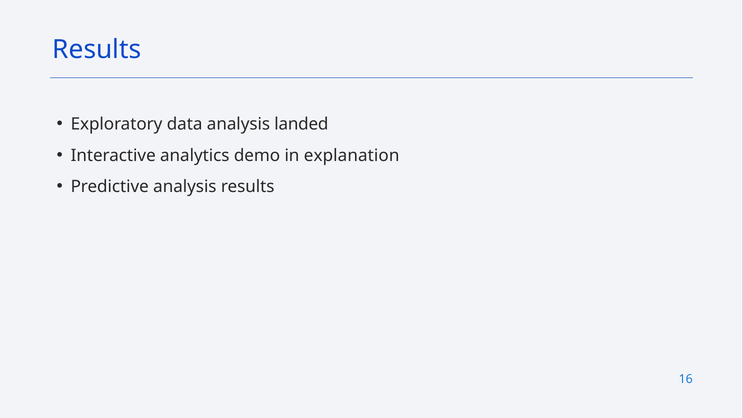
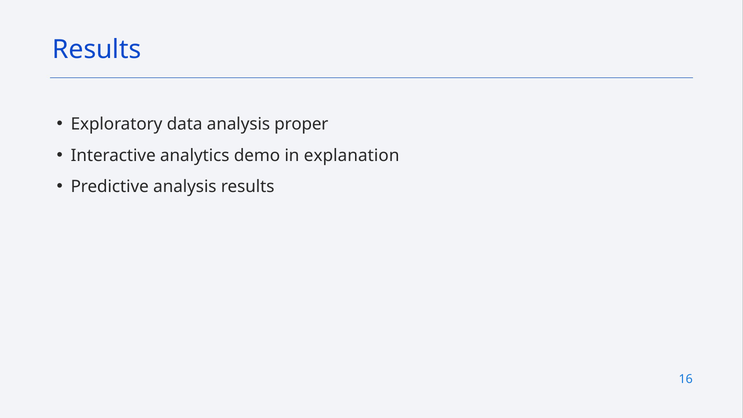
landed: landed -> proper
